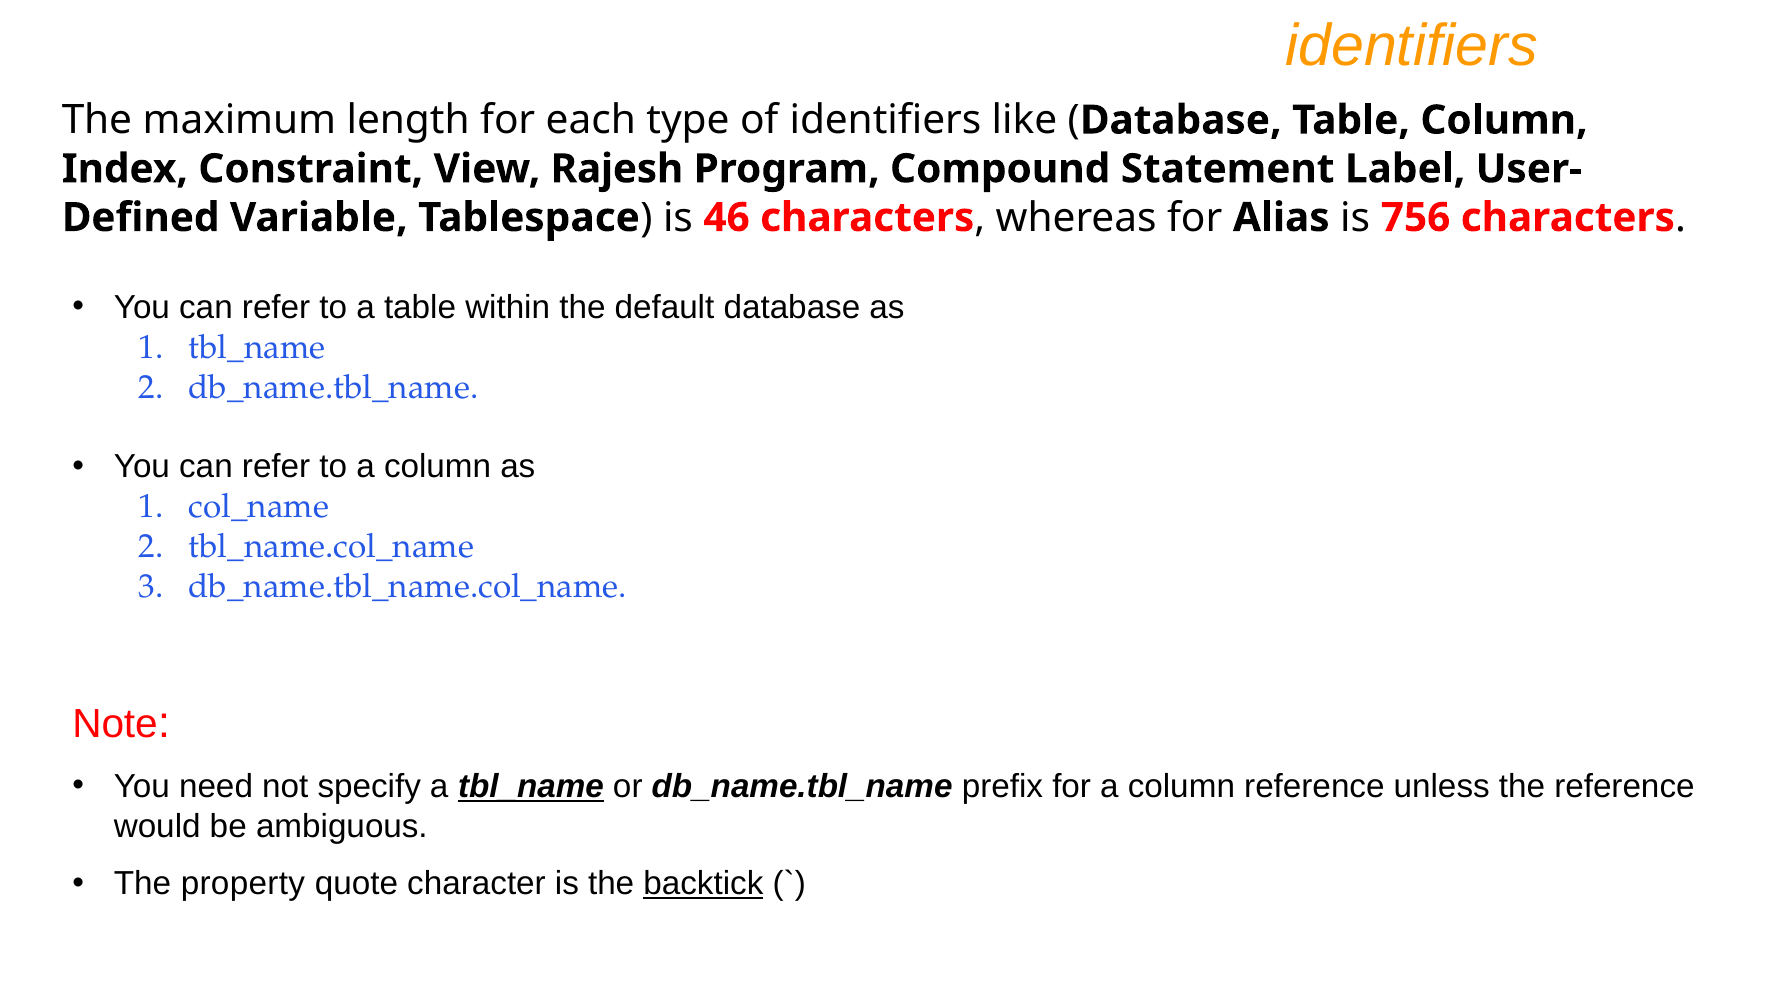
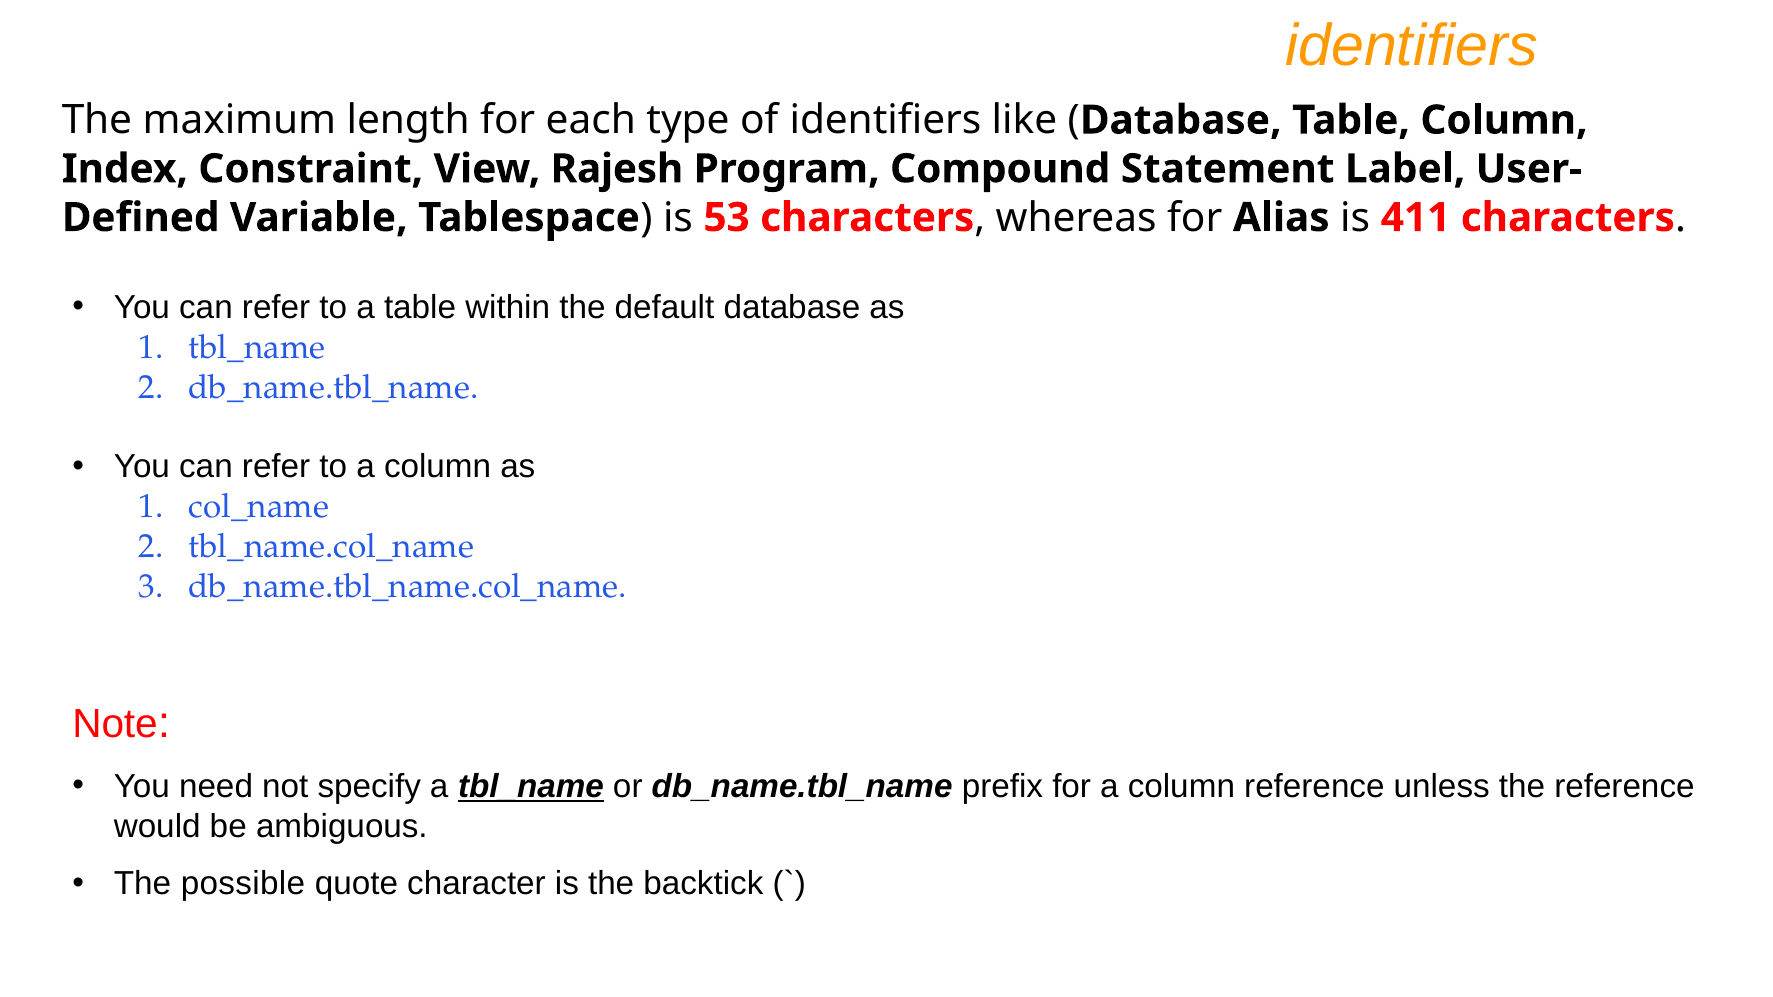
46: 46 -> 53
756: 756 -> 411
property: property -> possible
backtick underline: present -> none
